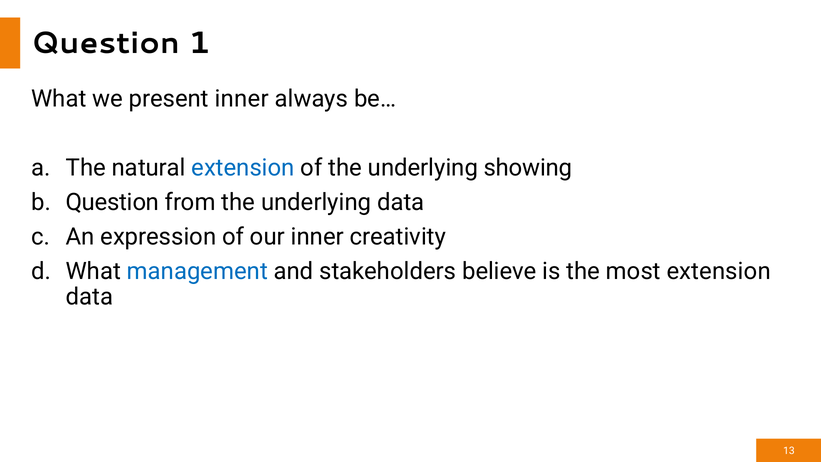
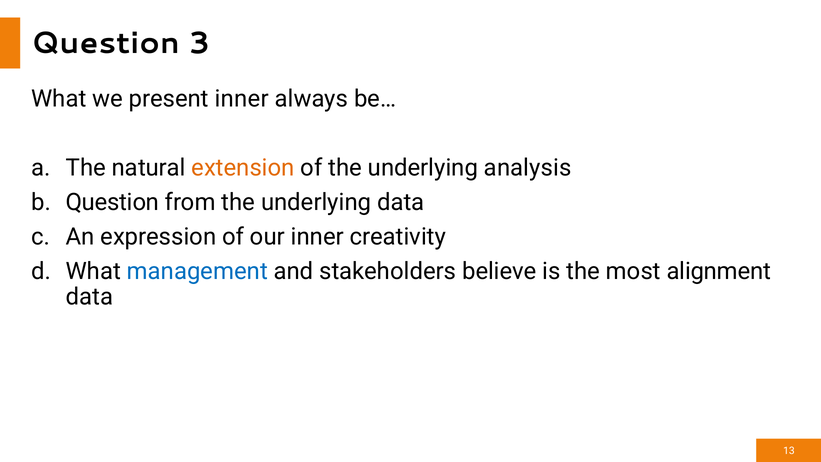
1: 1 -> 3
extension at (243, 168) colour: blue -> orange
showing: showing -> analysis
most extension: extension -> alignment
